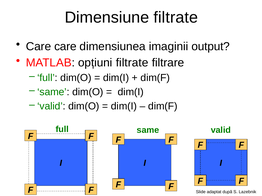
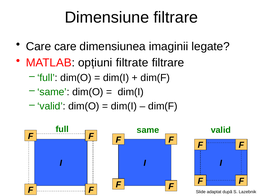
Dimensiune filtrate: filtrate -> filtrare
output: output -> legate
